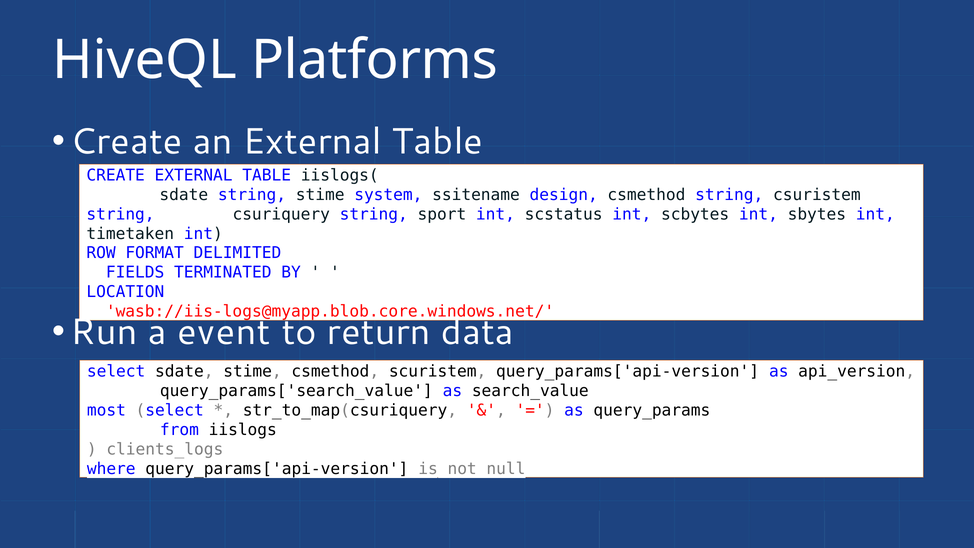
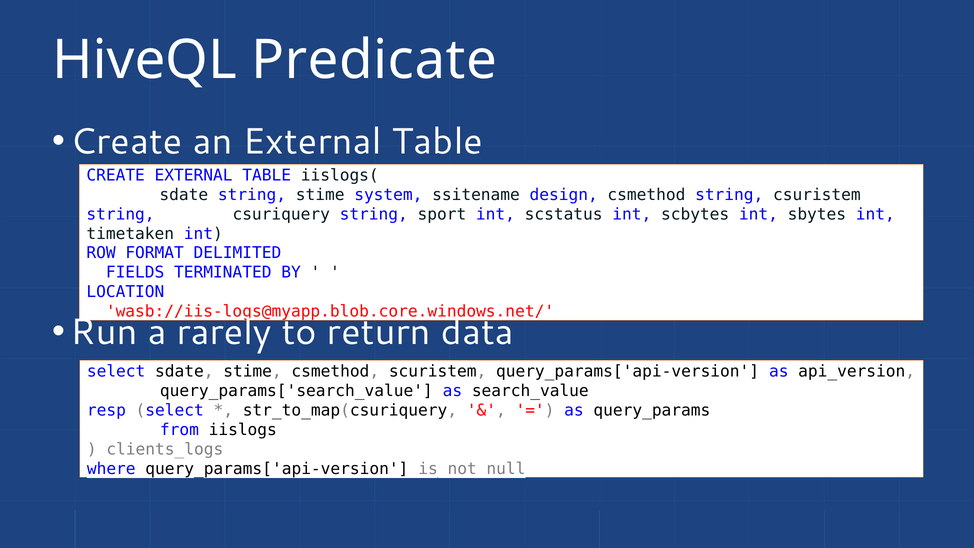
Platforms: Platforms -> Predicate
event: event -> rarely
most: most -> resp
